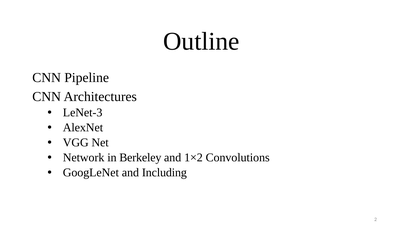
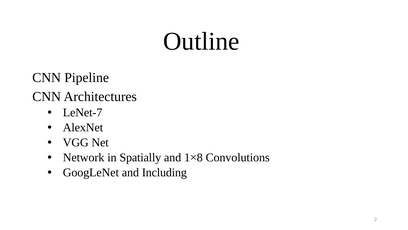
LeNet-3: LeNet-3 -> LeNet-7
Berkeley: Berkeley -> Spatially
1×2: 1×2 -> 1×8
